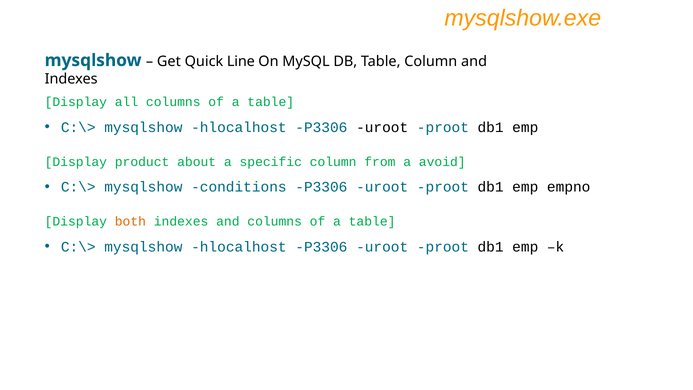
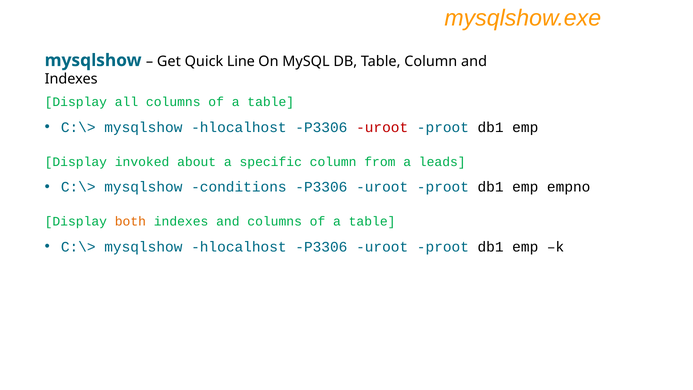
uroot at (382, 127) colour: black -> red
product: product -> invoked
avoid: avoid -> leads
